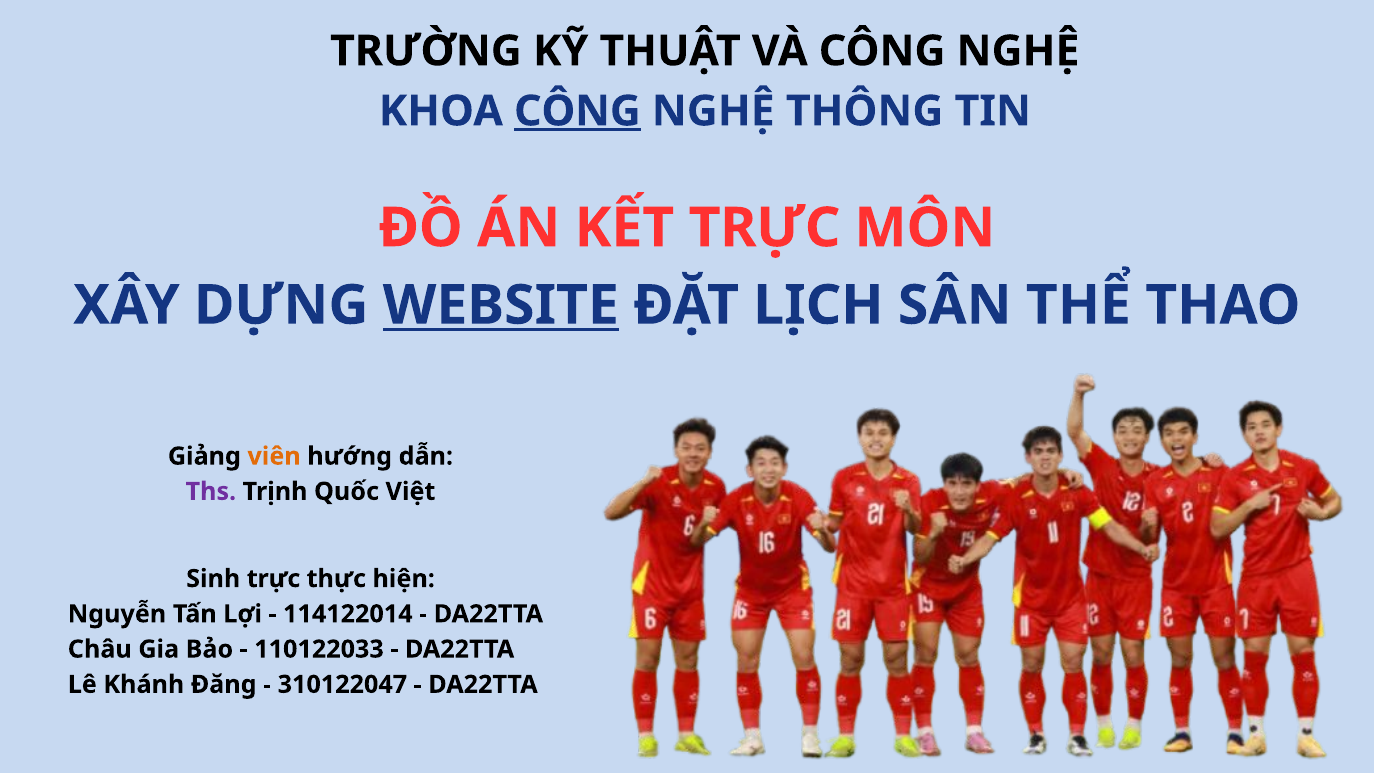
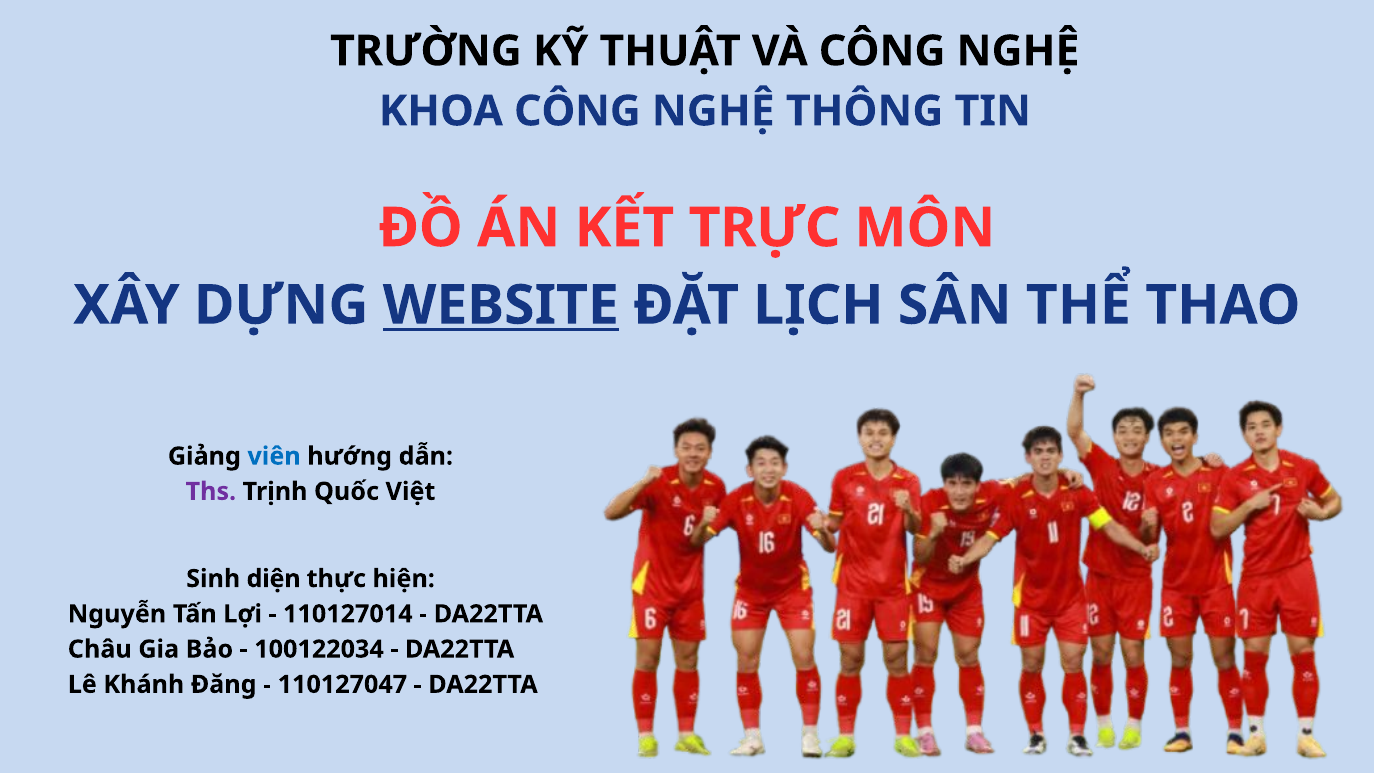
CÔNG at (577, 111) underline: present -> none
viên colour: orange -> blue
Sinh trực: trực -> diện
114122014: 114122014 -> 110127014
110122033: 110122033 -> 100122034
310122047: 310122047 -> 110127047
